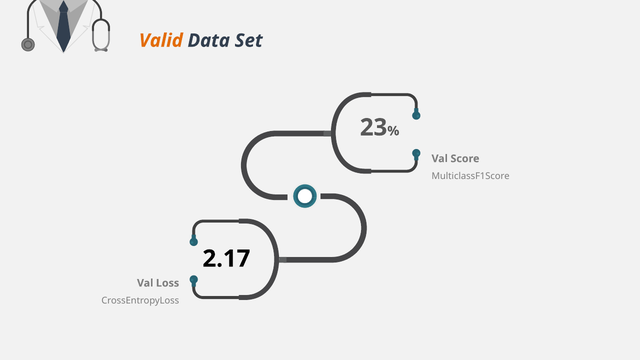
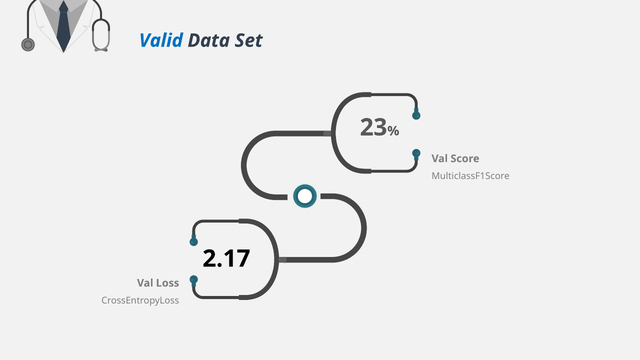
Valid colour: orange -> blue
